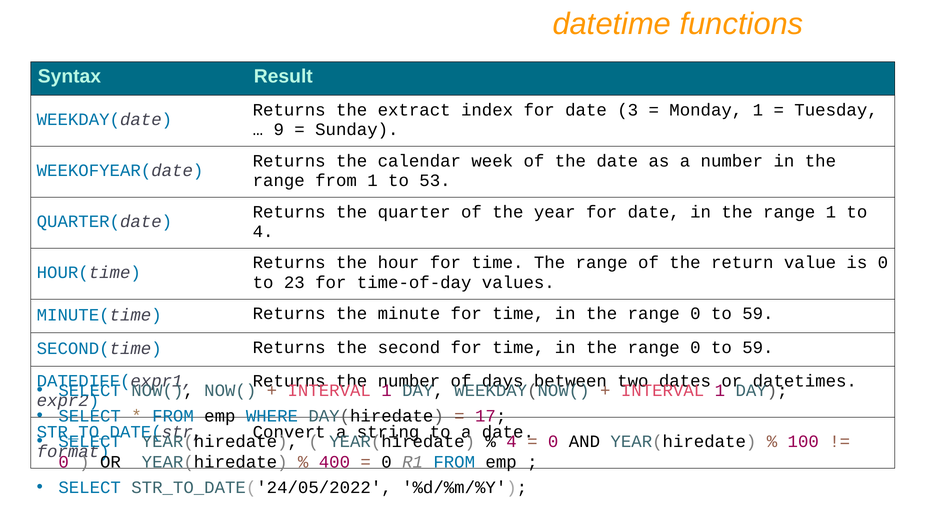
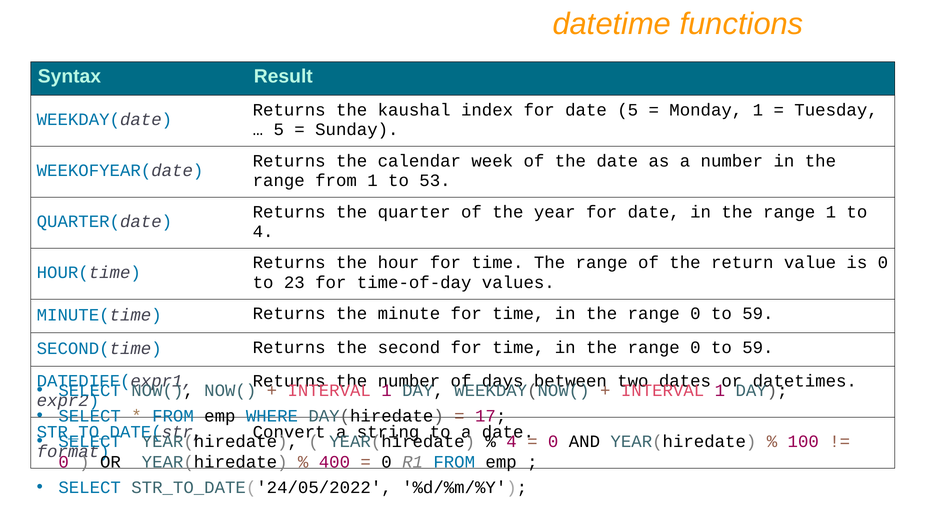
extract: extract -> kaushal
date 3: 3 -> 5
9 at (279, 130): 9 -> 5
